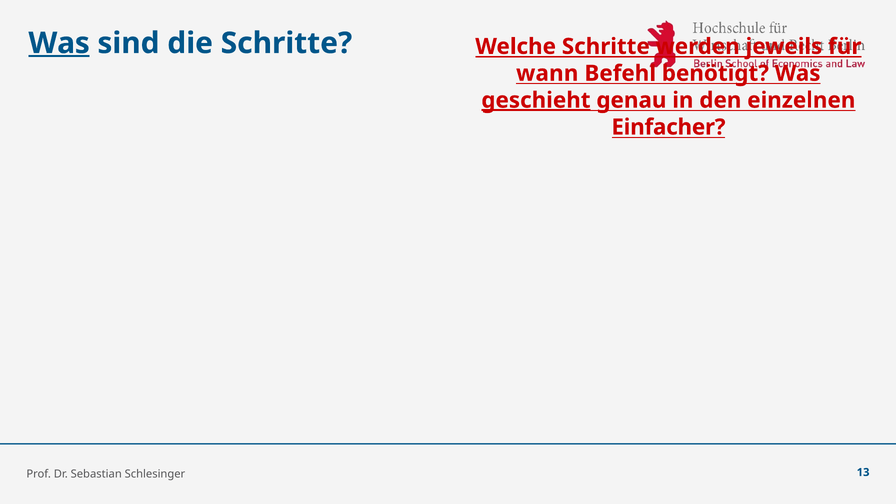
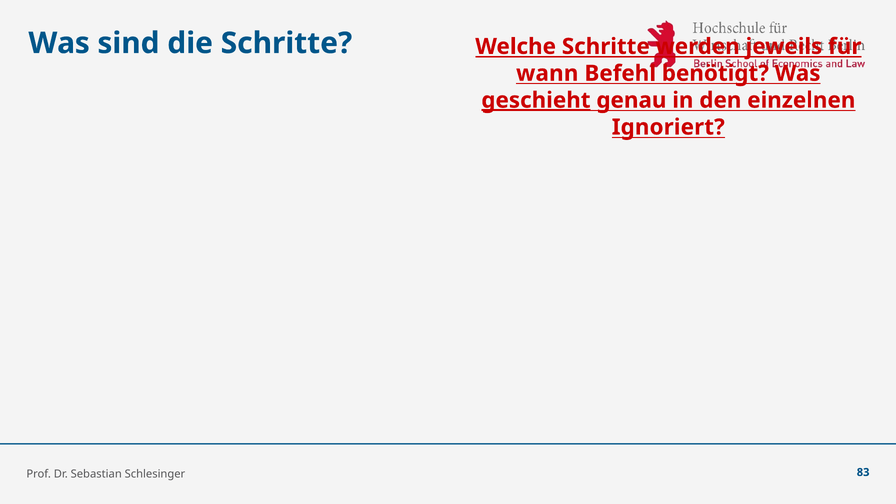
Was at (59, 43) underline: present -> none
Einfacher: Einfacher -> Ignoriert
13: 13 -> 83
